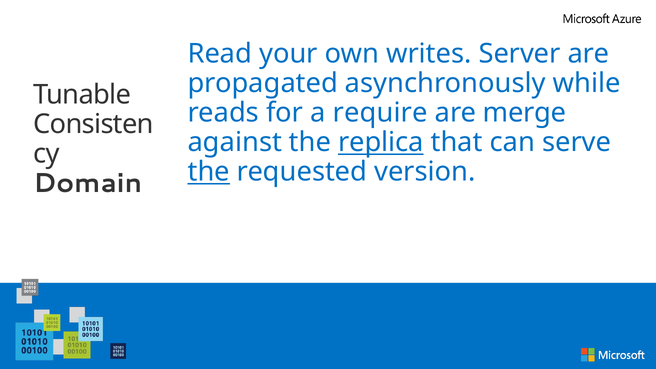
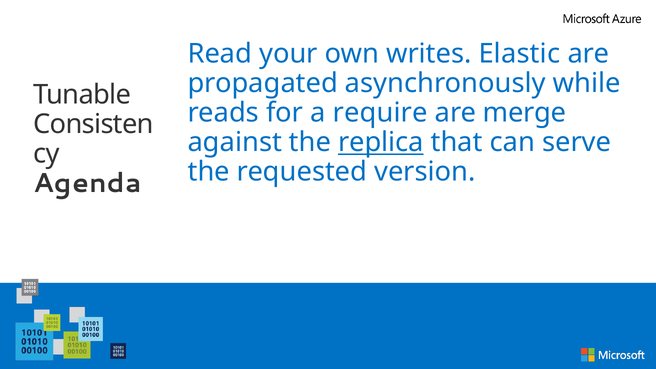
Server: Server -> Elastic
the at (209, 172) underline: present -> none
Domain: Domain -> Agenda
